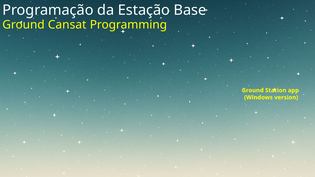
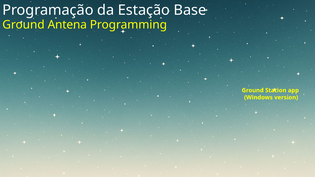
Cansat: Cansat -> Antena
